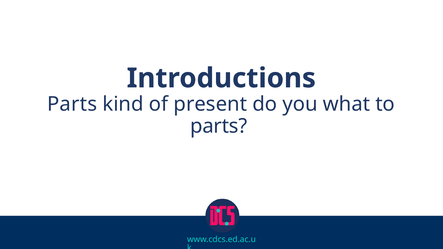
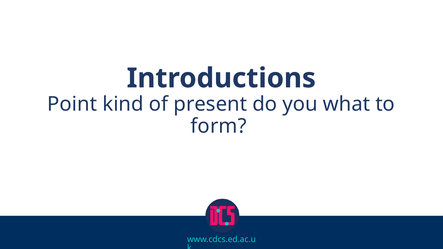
Parts at (72, 104): Parts -> Point
parts at (219, 126): parts -> form
